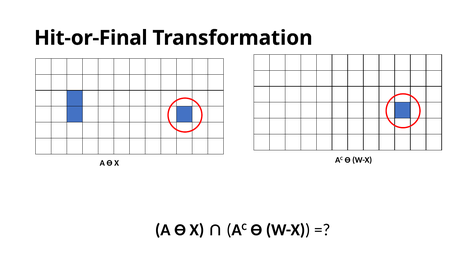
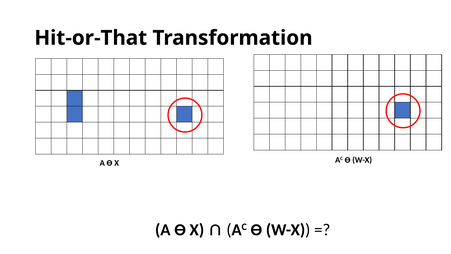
Hit-or-Final: Hit-or-Final -> Hit-or-That
